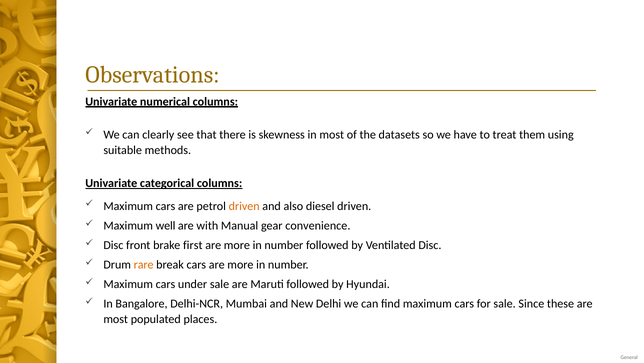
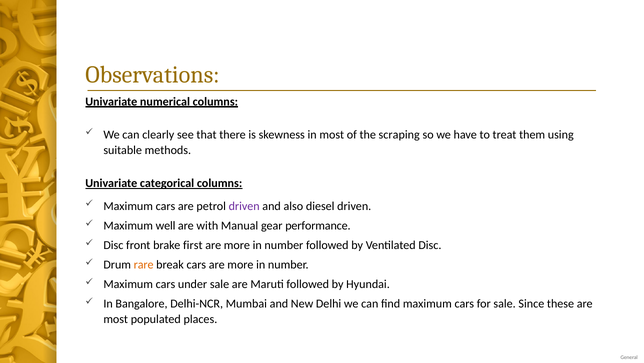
datasets: datasets -> scraping
driven at (244, 206) colour: orange -> purple
convenience: convenience -> performance
